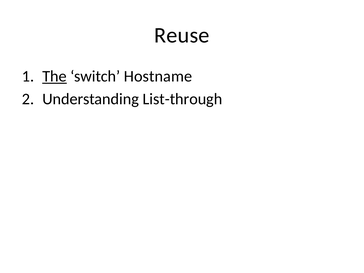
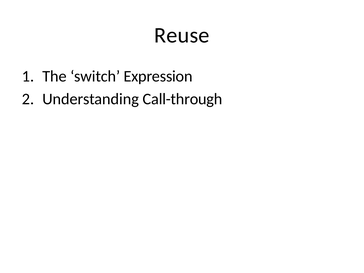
The underline: present -> none
Hostname: Hostname -> Expression
List-through: List-through -> Call-through
